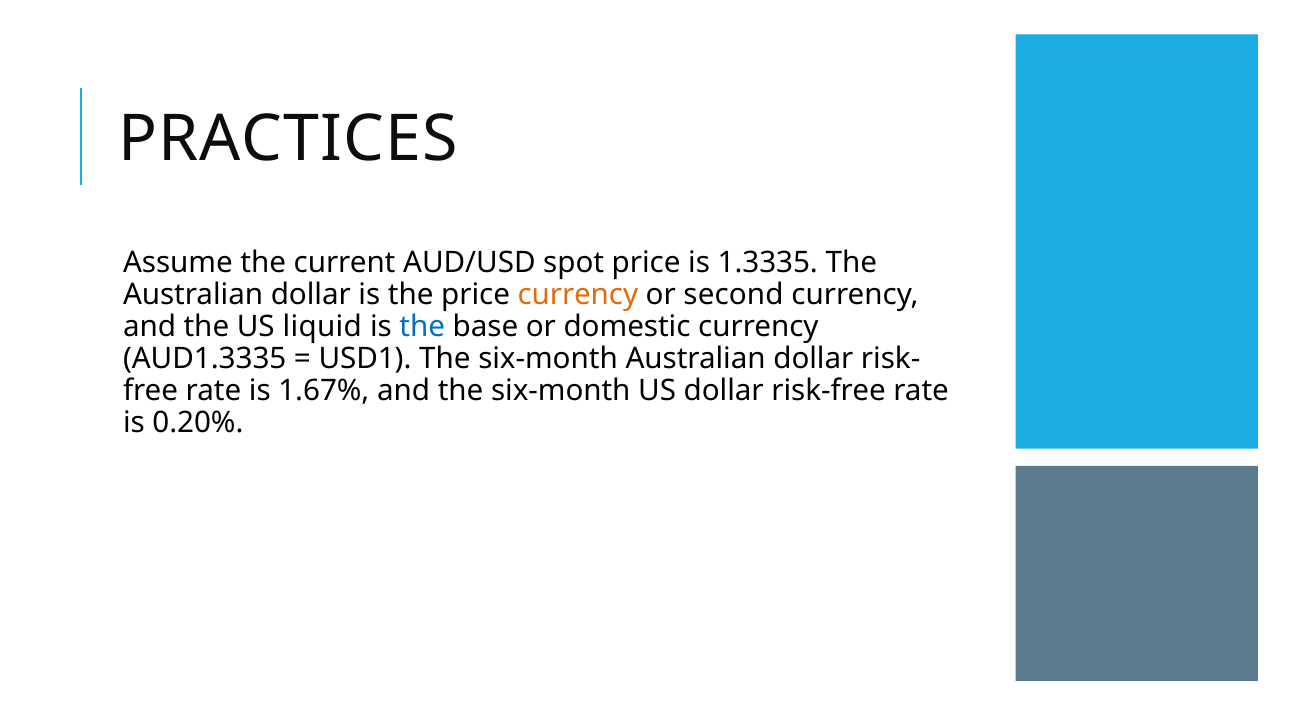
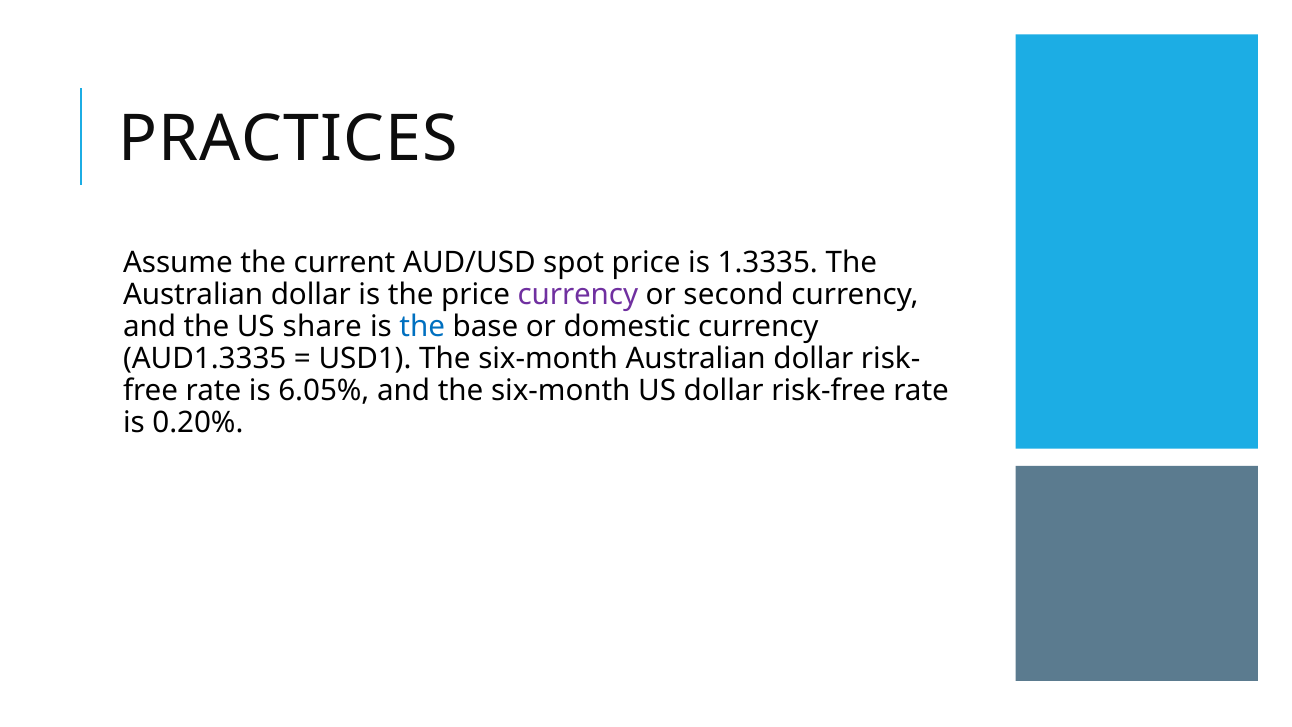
currency at (578, 295) colour: orange -> purple
liquid: liquid -> share
1.67%: 1.67% -> 6.05%
